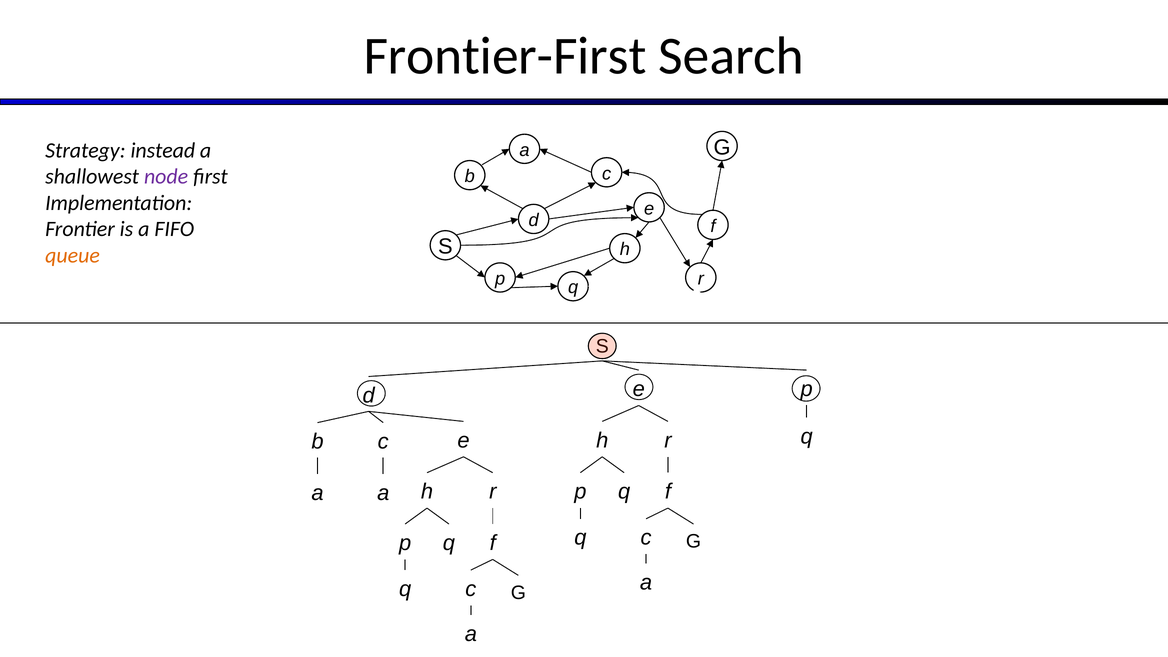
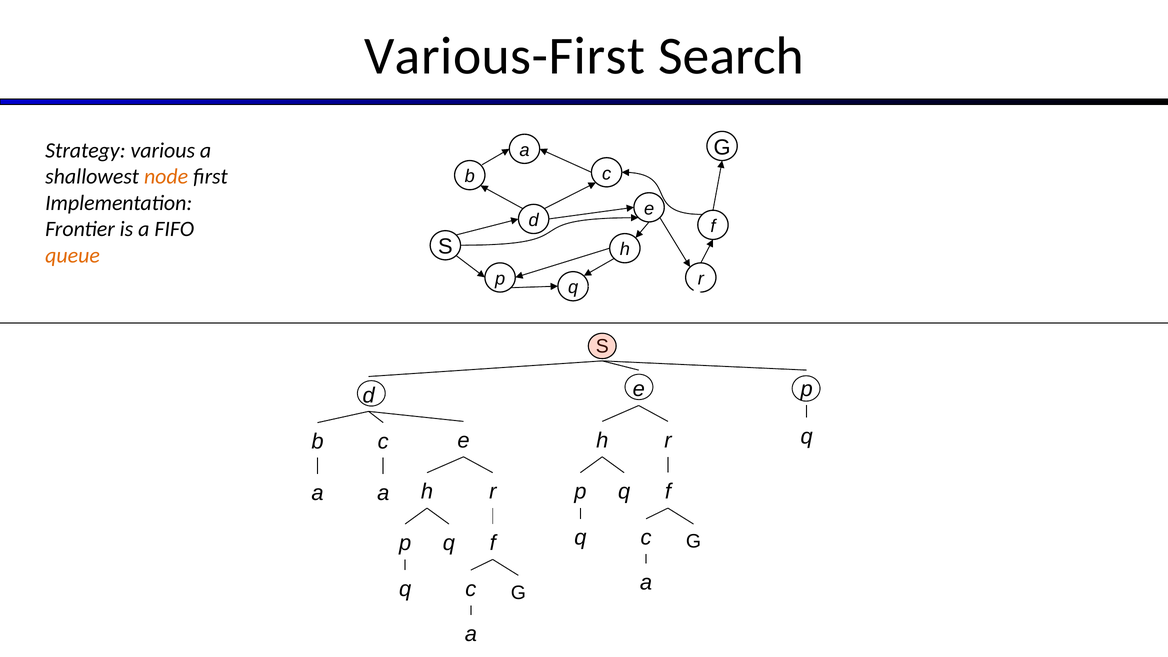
Frontier-First: Frontier-First -> Various-First
instead: instead -> various
node colour: purple -> orange
